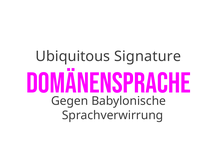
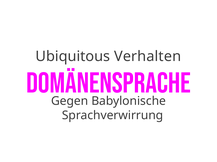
Signature: Signature -> Verhalten
